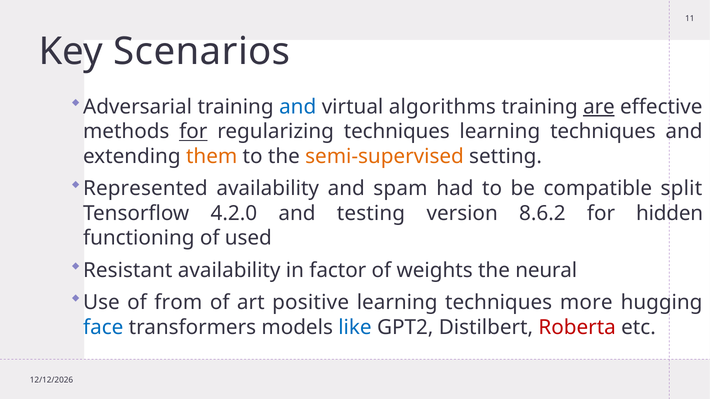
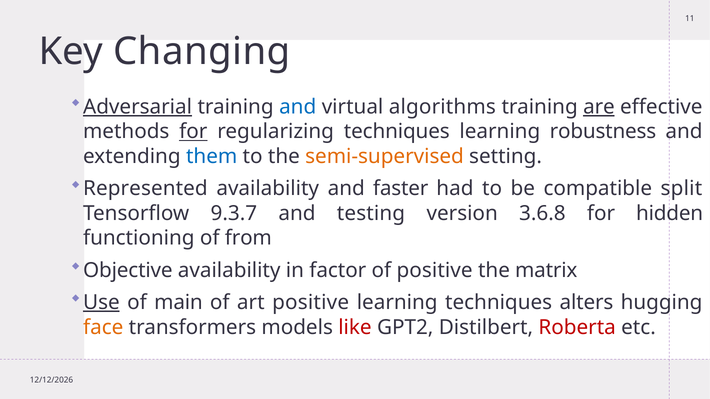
Scenarios: Scenarios -> Changing
Adversarial underline: none -> present
techniques at (603, 132): techniques -> robustness
them colour: orange -> blue
spam: spam -> faster
4.2.0: 4.2.0 -> 9.3.7
8.6.2: 8.6.2 -> 3.6.8
used: used -> from
Resistant: Resistant -> Objective
of weights: weights -> positive
neural: neural -> matrix
Use underline: none -> present
from: from -> main
more: more -> alters
face colour: blue -> orange
like colour: blue -> red
